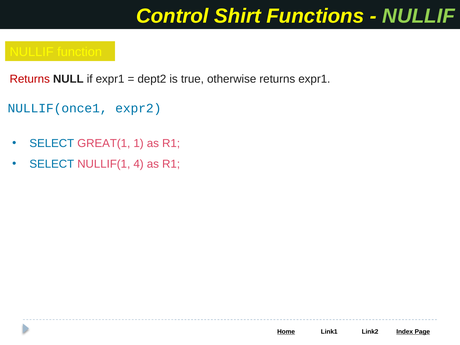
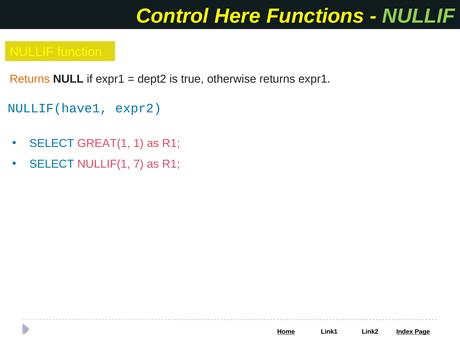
Shirt: Shirt -> Here
Returns at (30, 79) colour: red -> orange
NULLIF(once1: NULLIF(once1 -> NULLIF(have1
4: 4 -> 7
